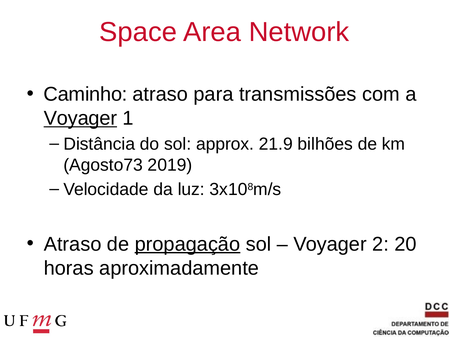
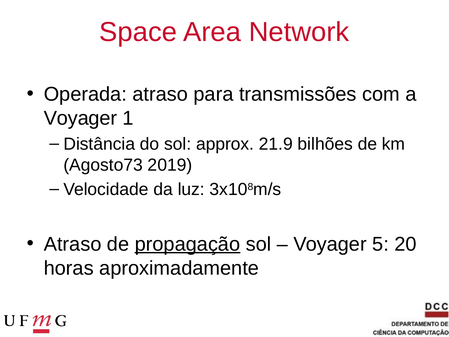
Caminho: Caminho -> Operada
Voyager at (80, 118) underline: present -> none
2: 2 -> 5
